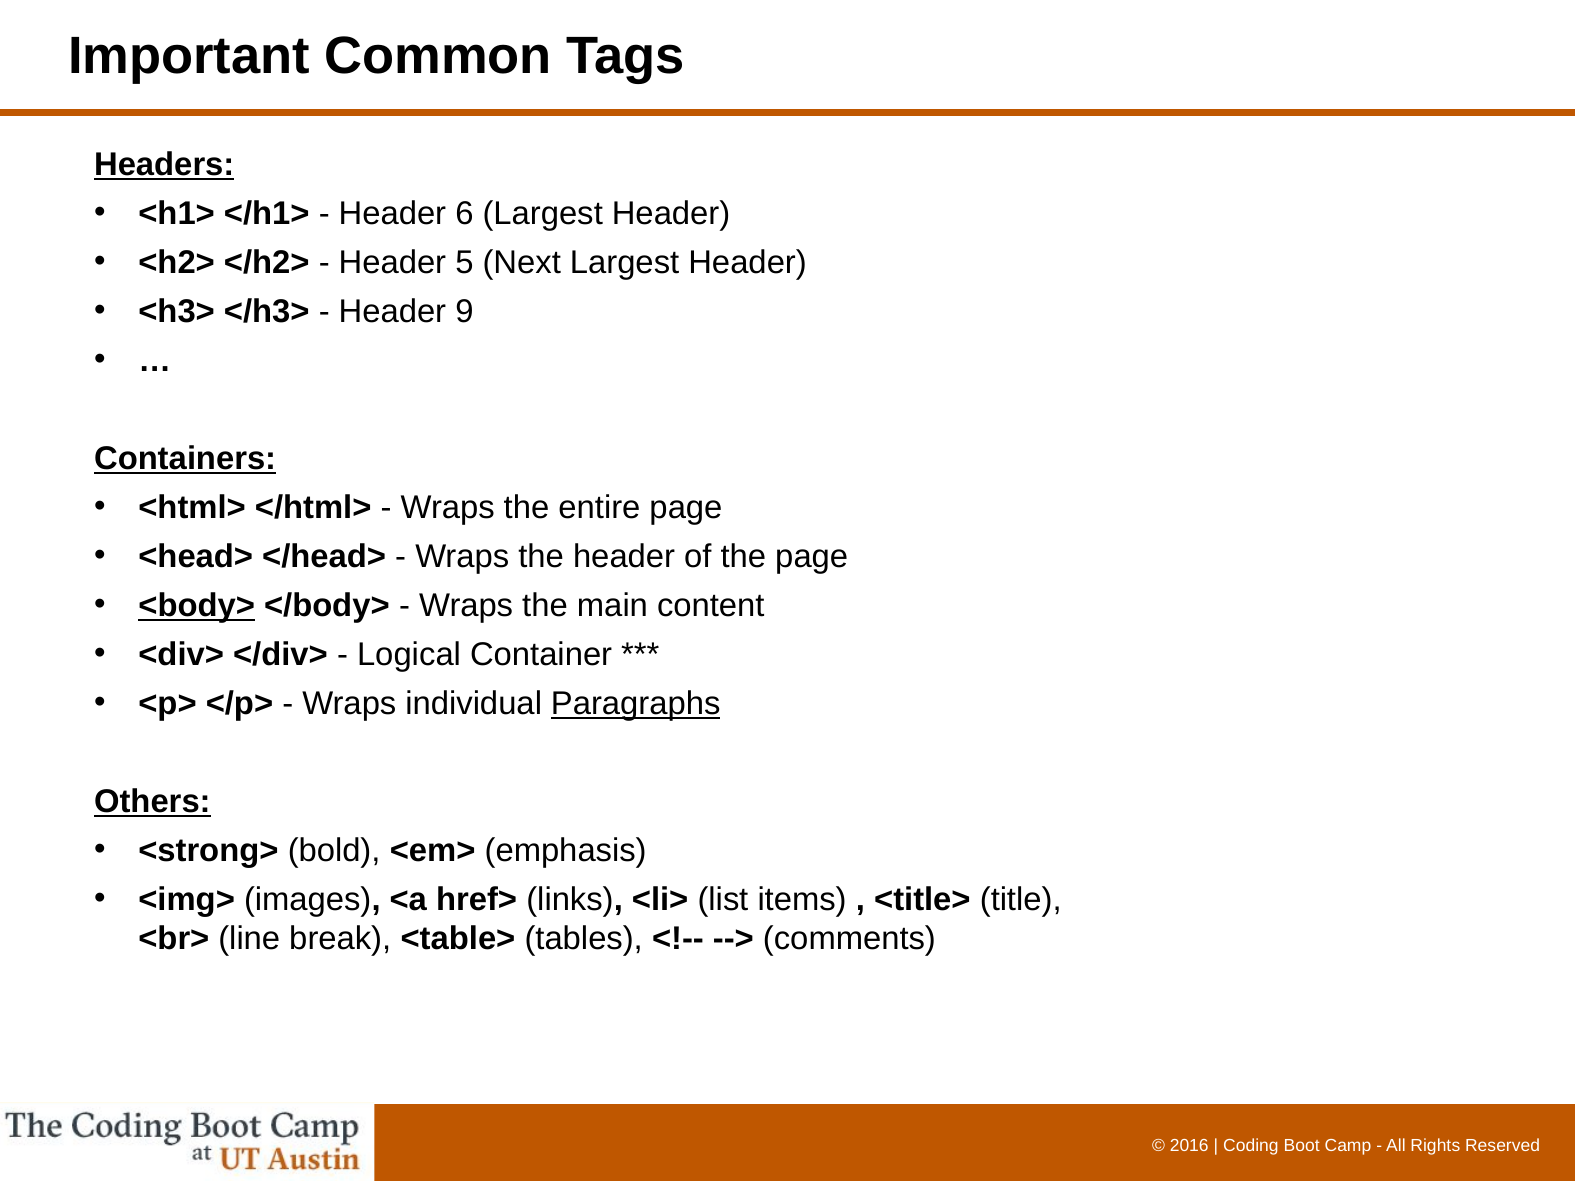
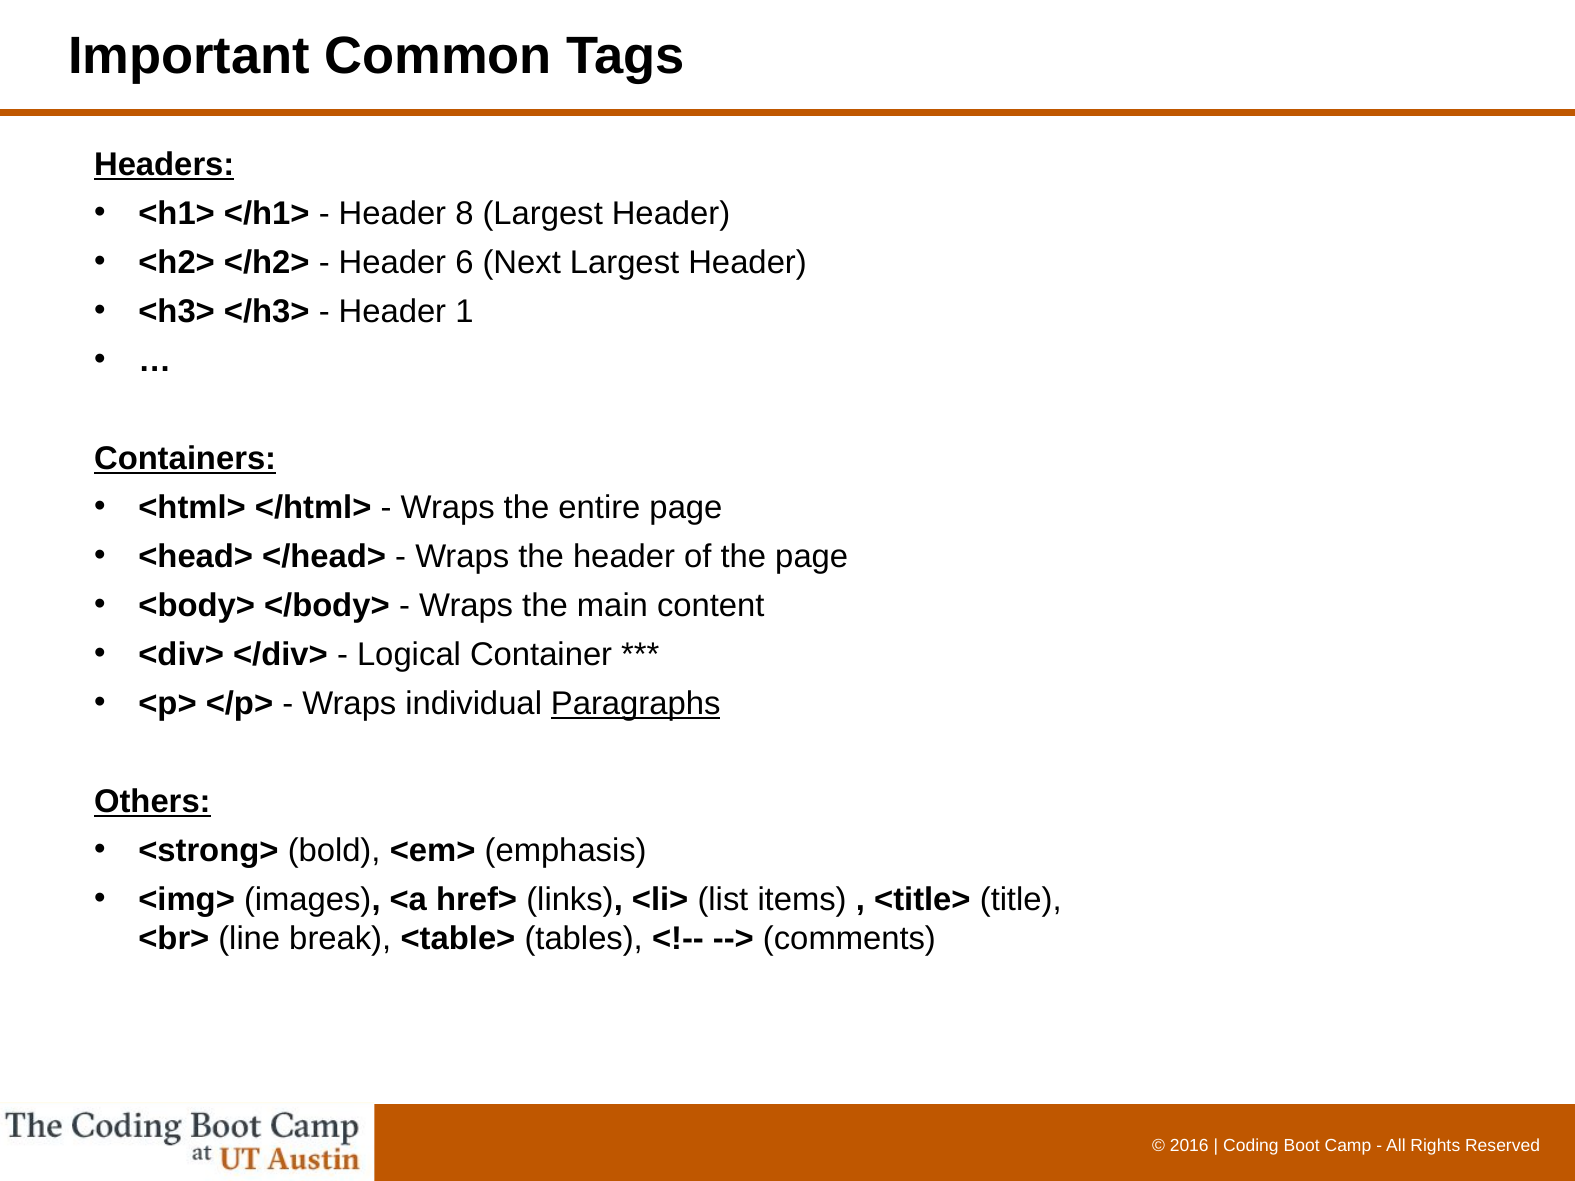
6: 6 -> 8
5: 5 -> 6
9: 9 -> 1
<body> underline: present -> none
